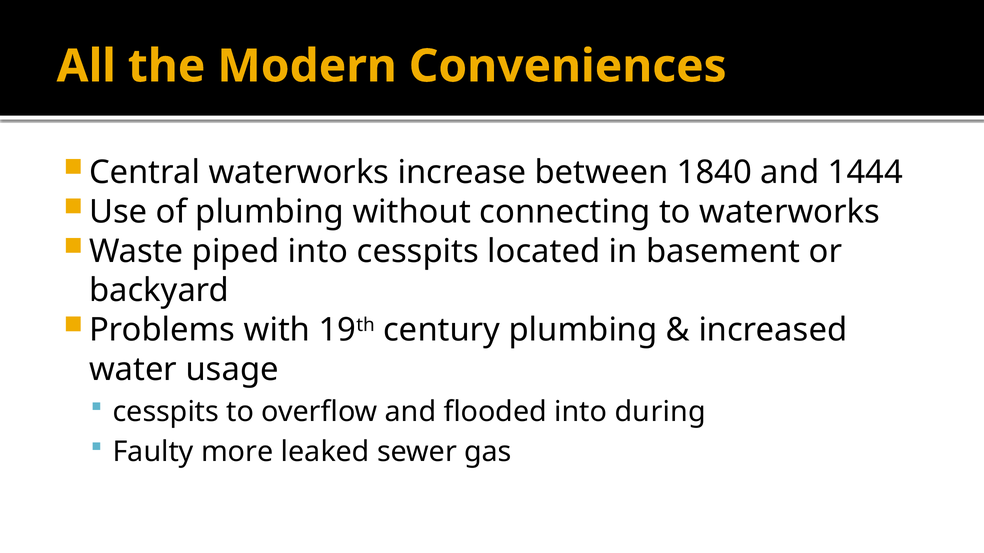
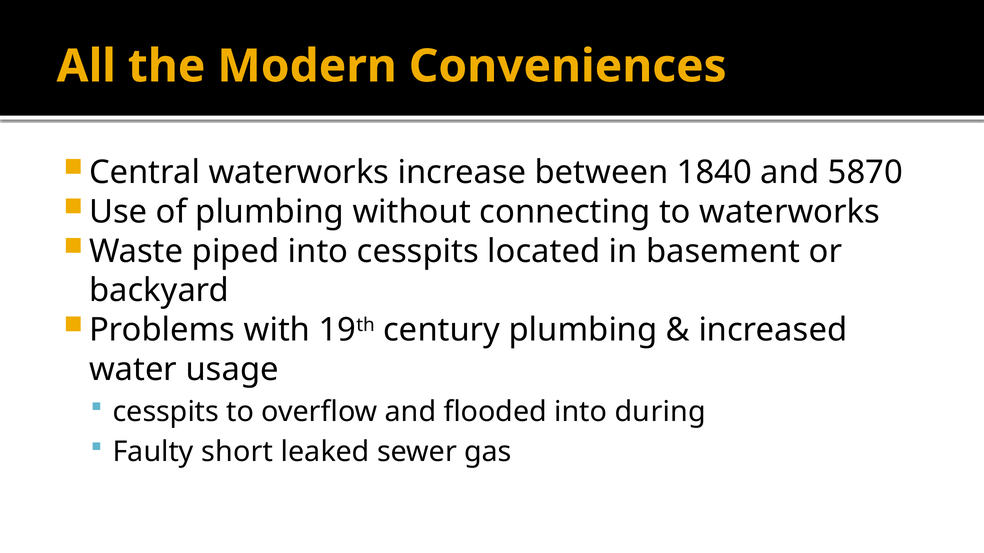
1444: 1444 -> 5870
more: more -> short
